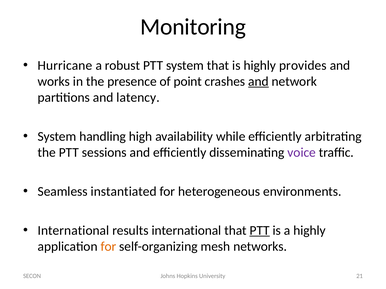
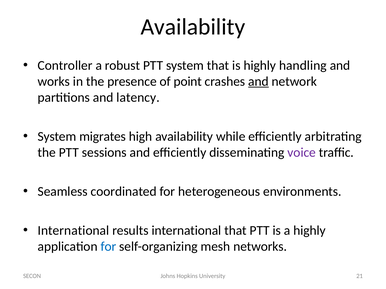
Monitoring at (193, 27): Monitoring -> Availability
Hurricane: Hurricane -> Controller
provides: provides -> handling
handling: handling -> migrates
instantiated: instantiated -> coordinated
PTT at (260, 231) underline: present -> none
for at (108, 247) colour: orange -> blue
